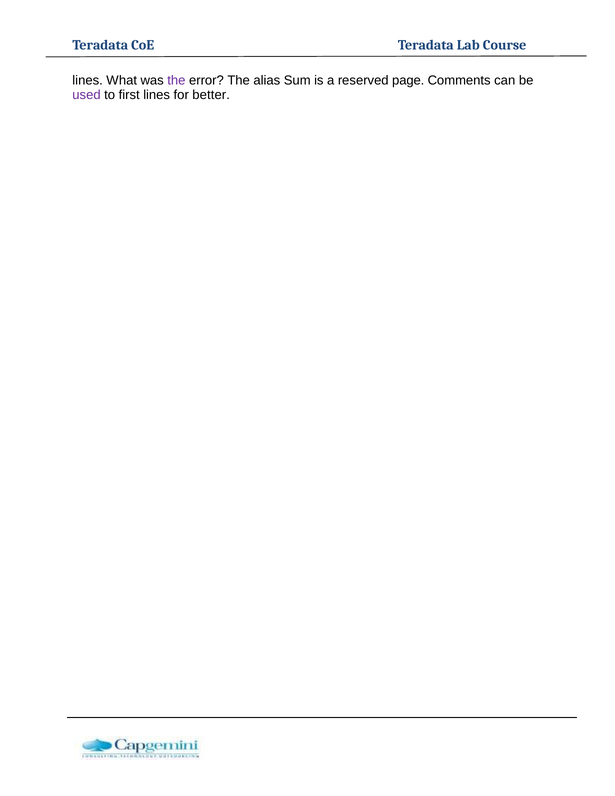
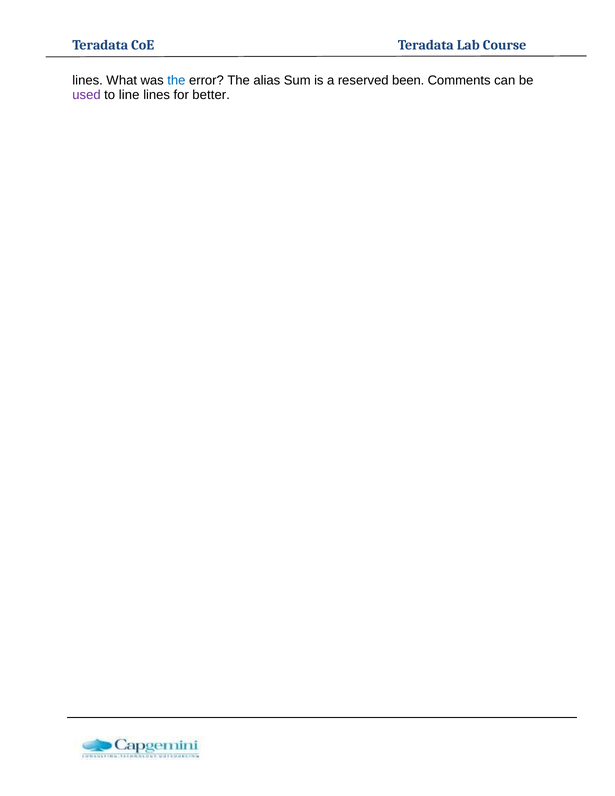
the at (176, 80) colour: purple -> blue
page: page -> been
first: first -> line
